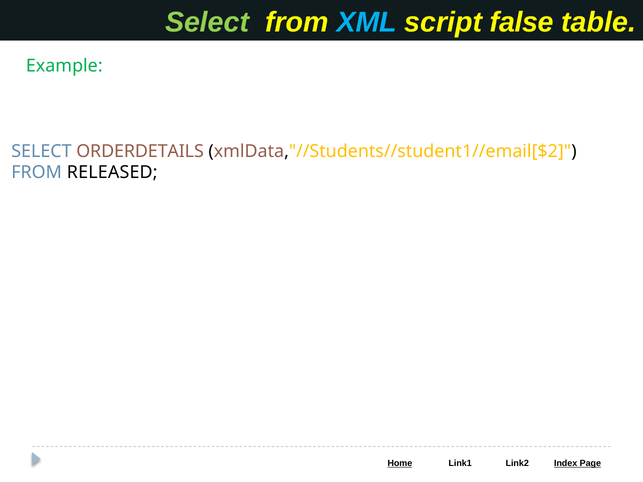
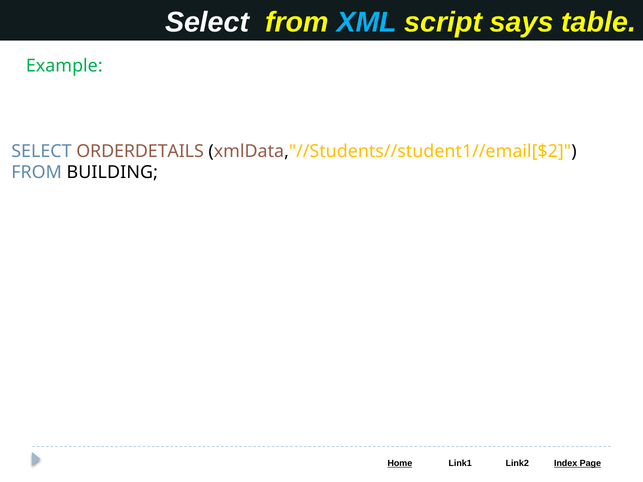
Select at (207, 22) colour: light green -> white
false: false -> says
RELEASED: RELEASED -> BUILDING
